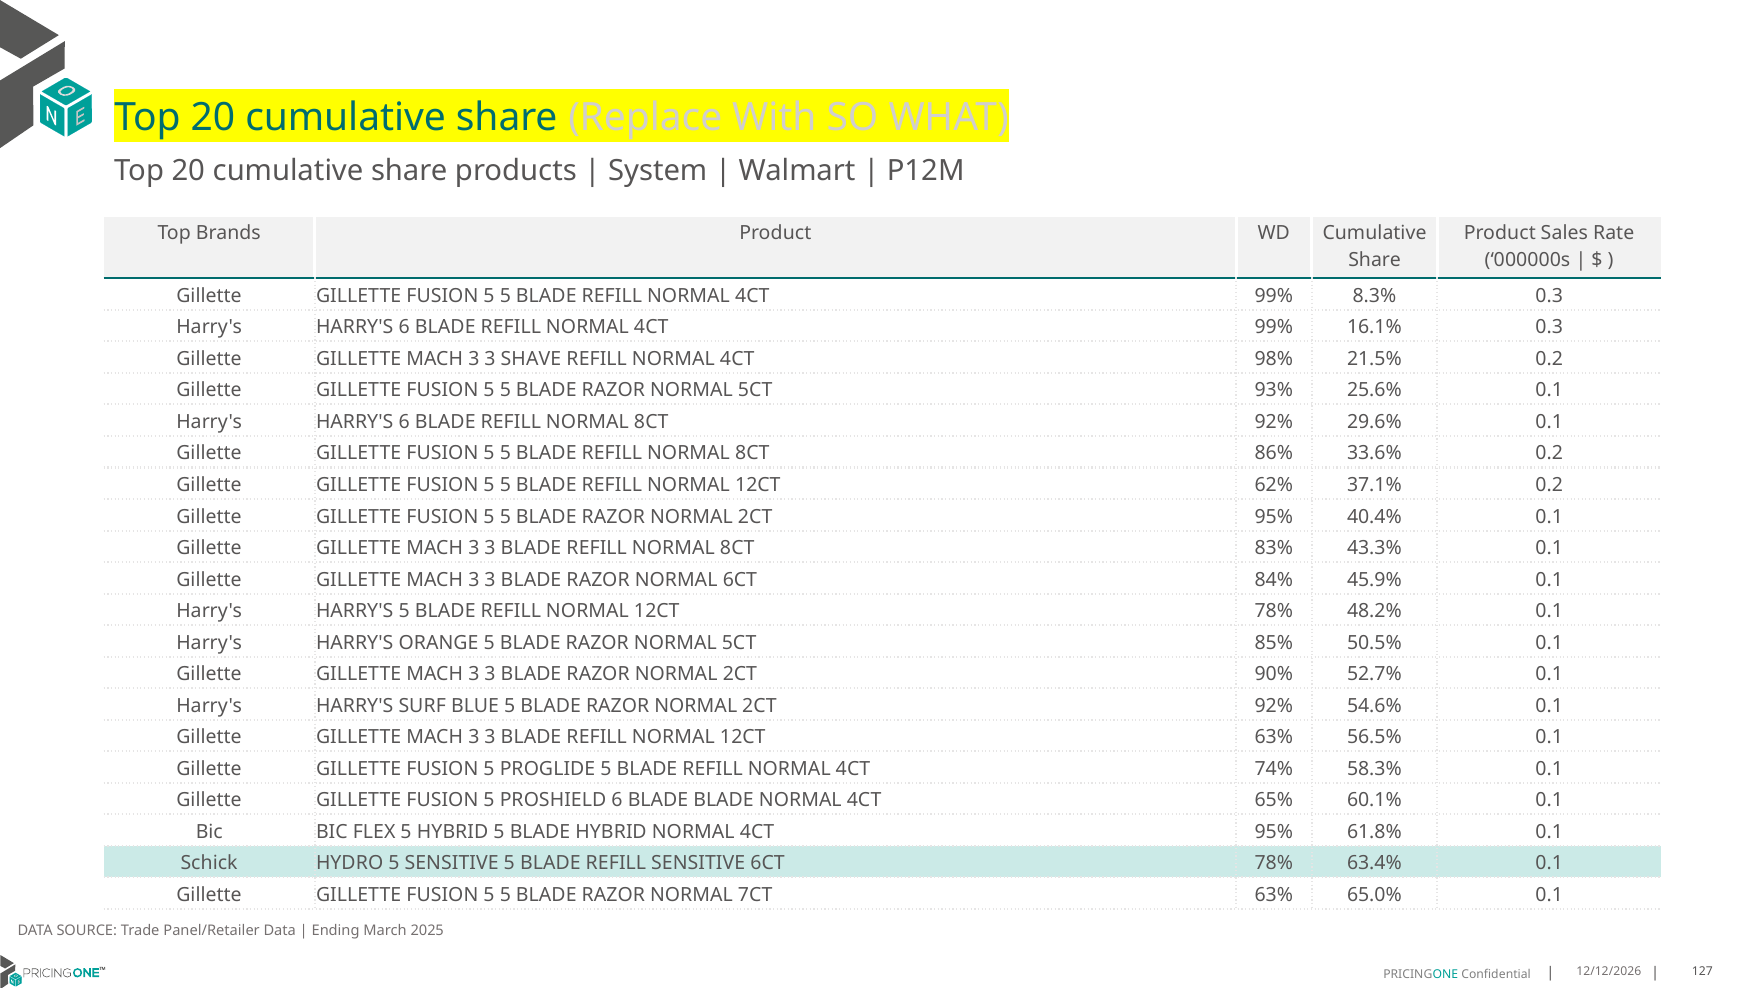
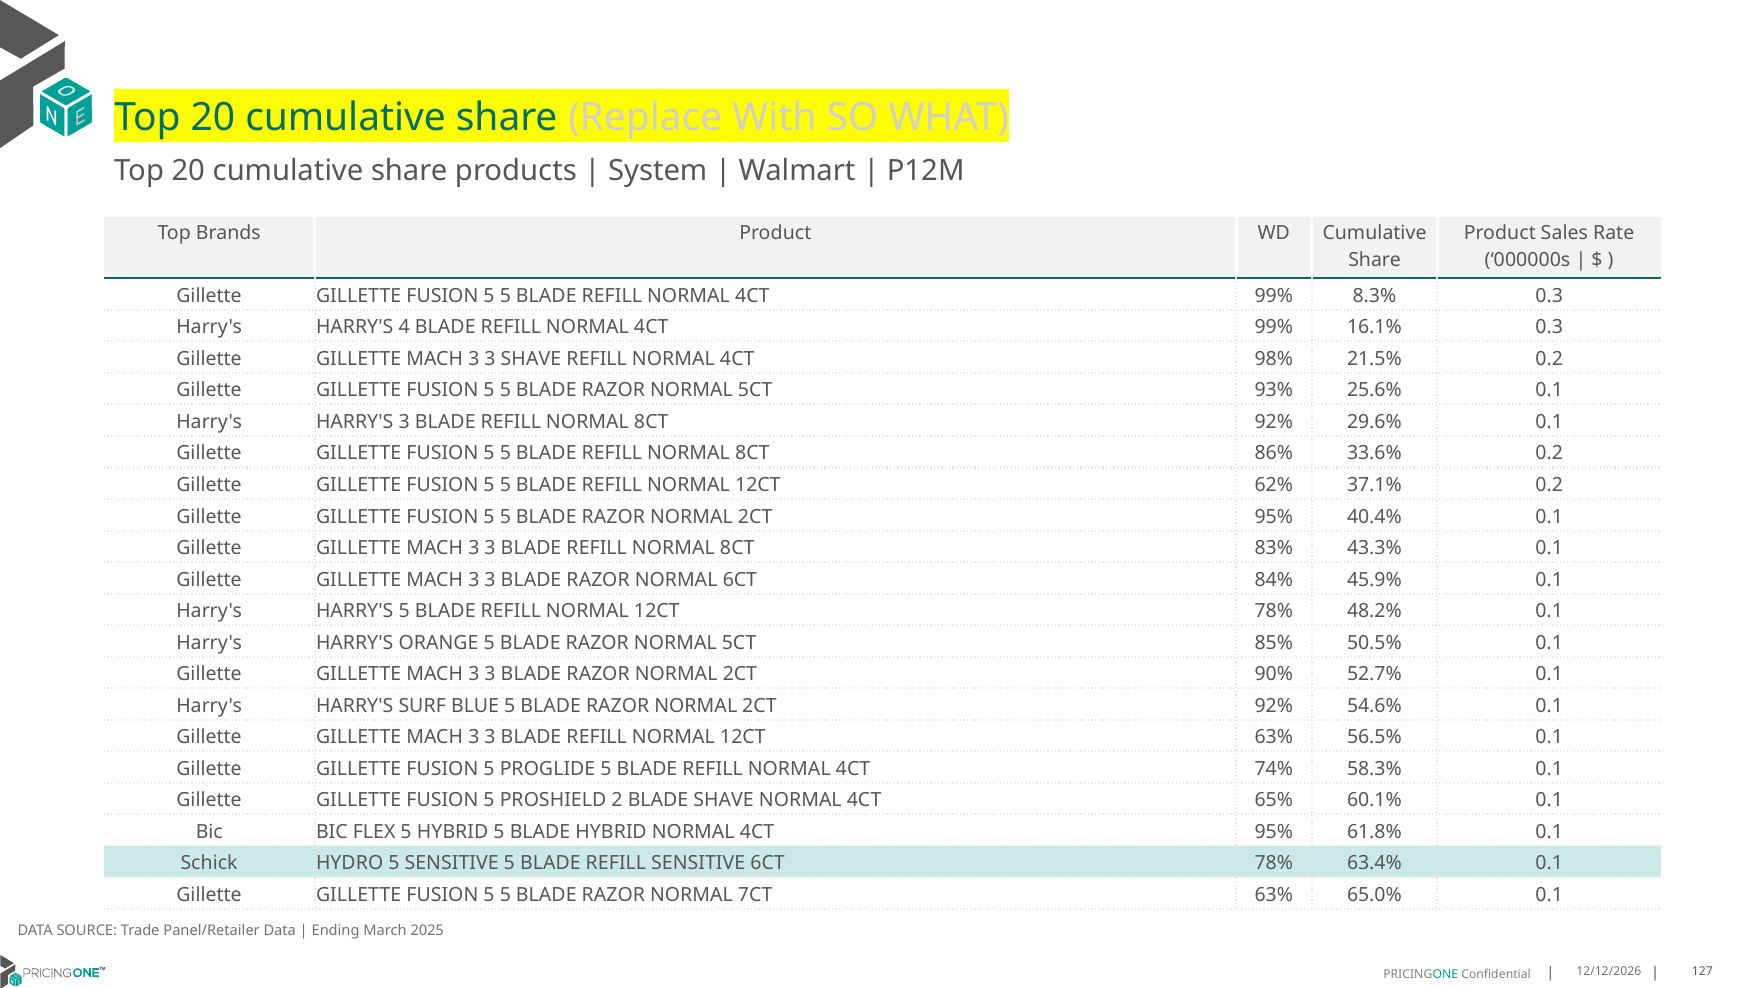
6 at (404, 327): 6 -> 4
6 at (404, 422): 6 -> 3
PROSHIELD 6: 6 -> 2
BLADE BLADE: BLADE -> SHAVE
